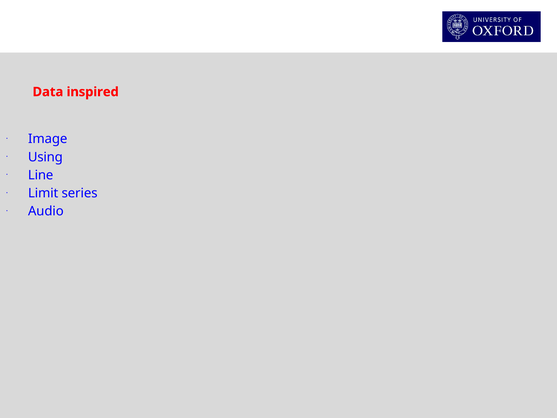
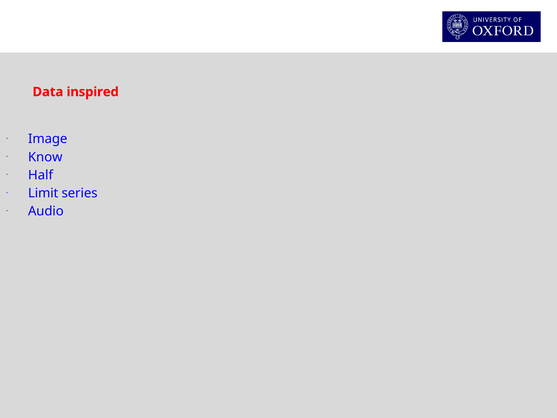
Using: Using -> Know
Line: Line -> Half
